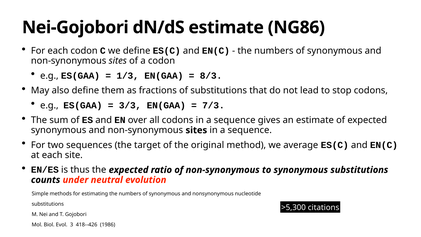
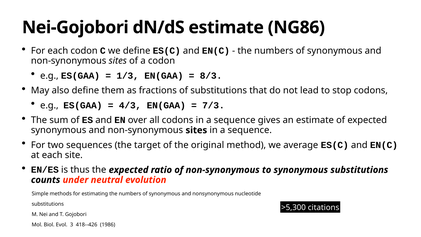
3/3: 3/3 -> 4/3
